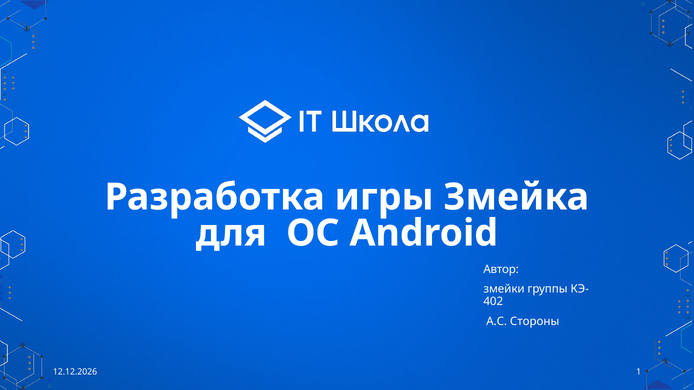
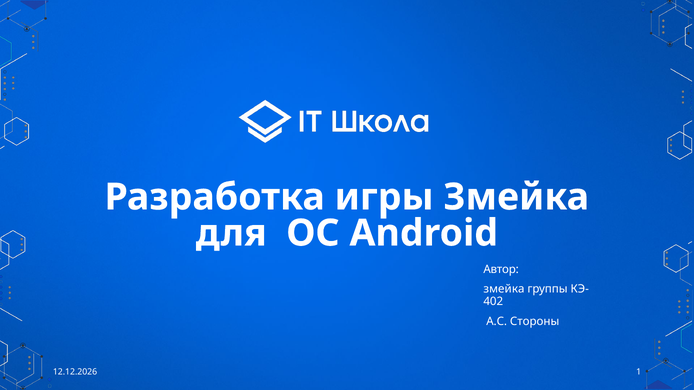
змейки at (504, 289): змейки -> змейка
